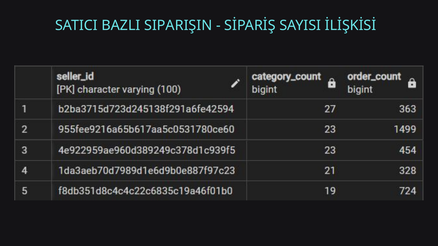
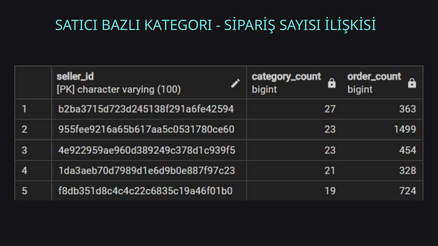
SIPARIŞIN: SIPARIŞIN -> KATEGORI
